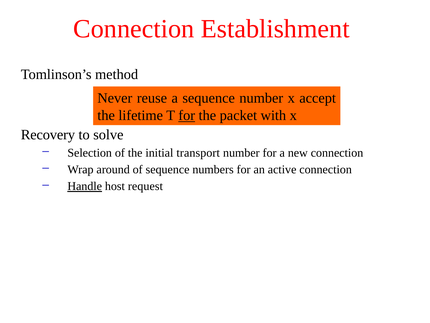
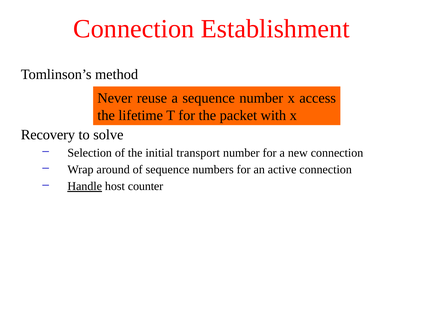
accept: accept -> access
for at (187, 115) underline: present -> none
request: request -> counter
